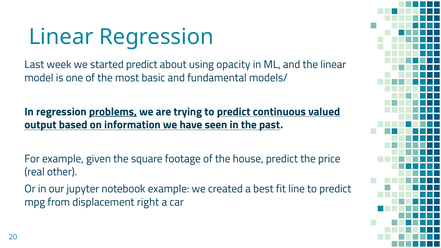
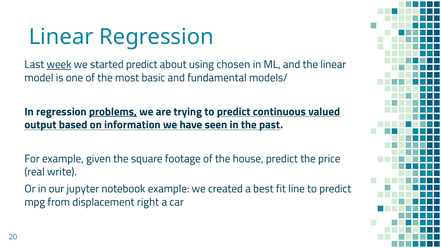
week underline: none -> present
opacity: opacity -> chosen
other: other -> write
